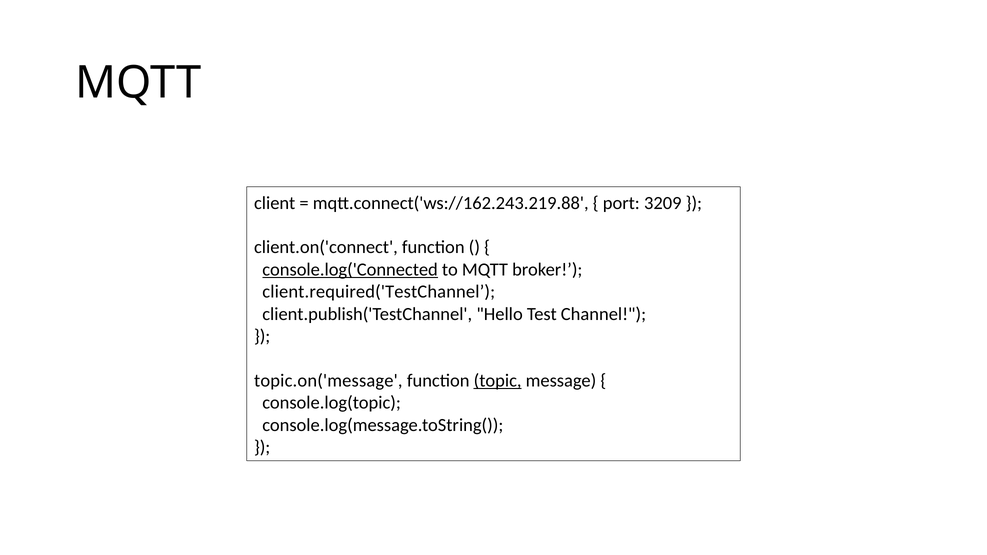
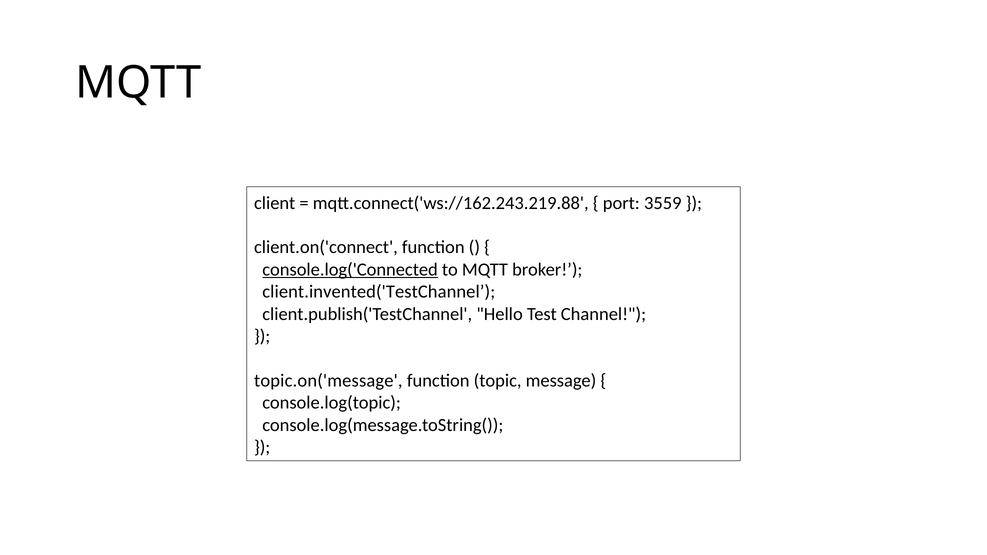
3209: 3209 -> 3559
client.required('TestChannel: client.required('TestChannel -> client.invented('TestChannel
topic underline: present -> none
